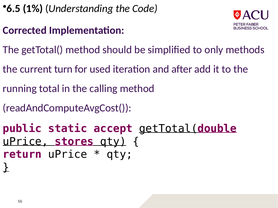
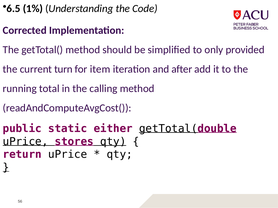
methods: methods -> provided
used: used -> item
accept: accept -> either
